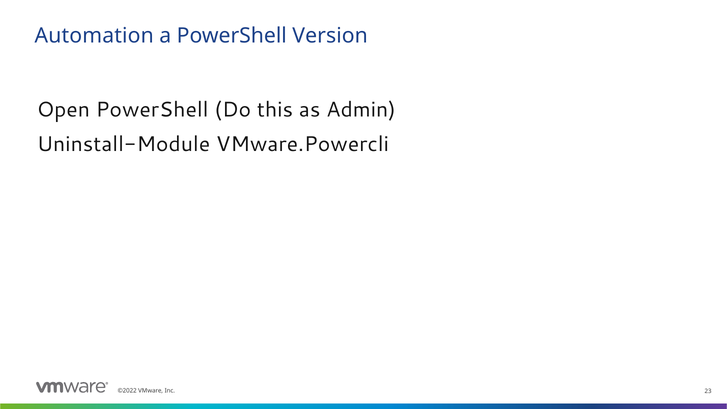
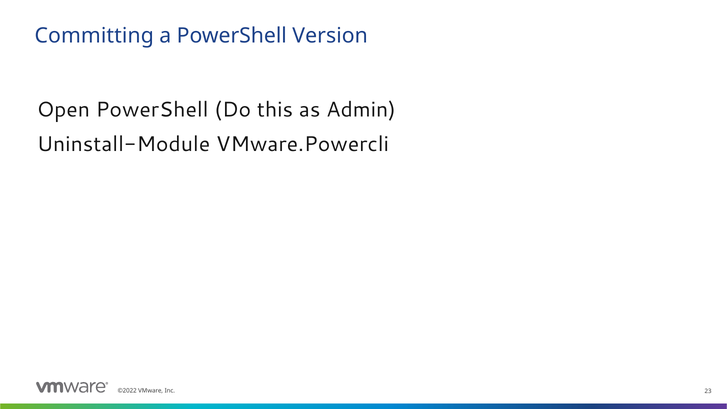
Automation: Automation -> Committing
